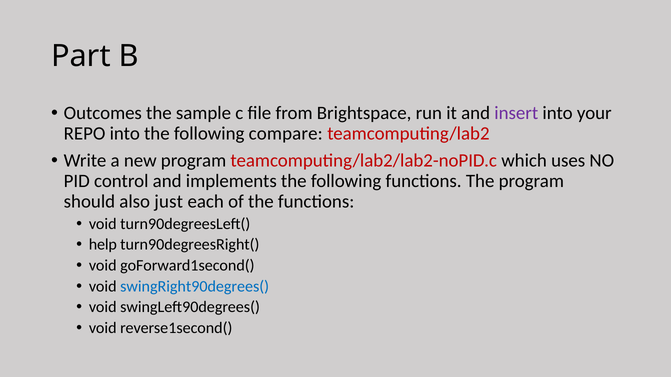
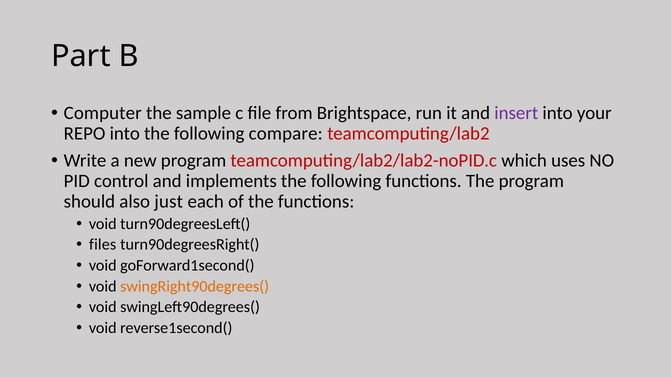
Outcomes: Outcomes -> Computer
help: help -> files
swingRight90degrees( colour: blue -> orange
